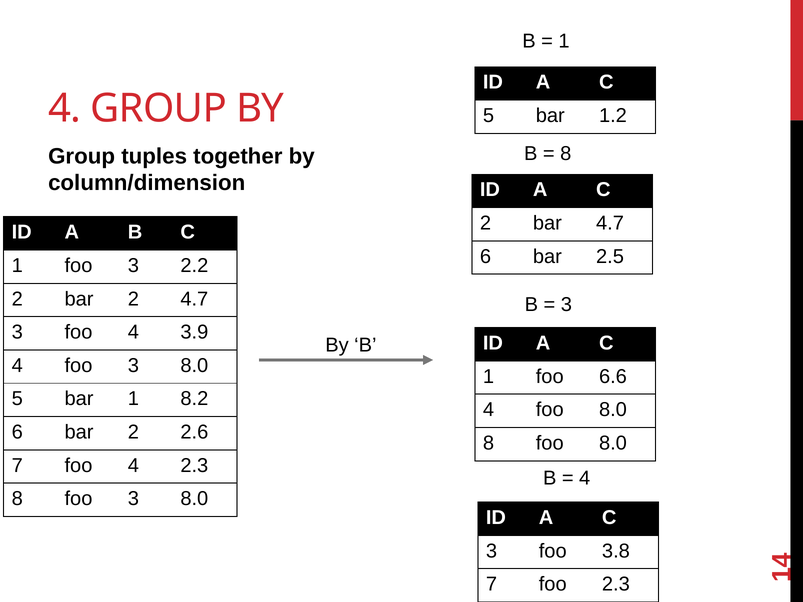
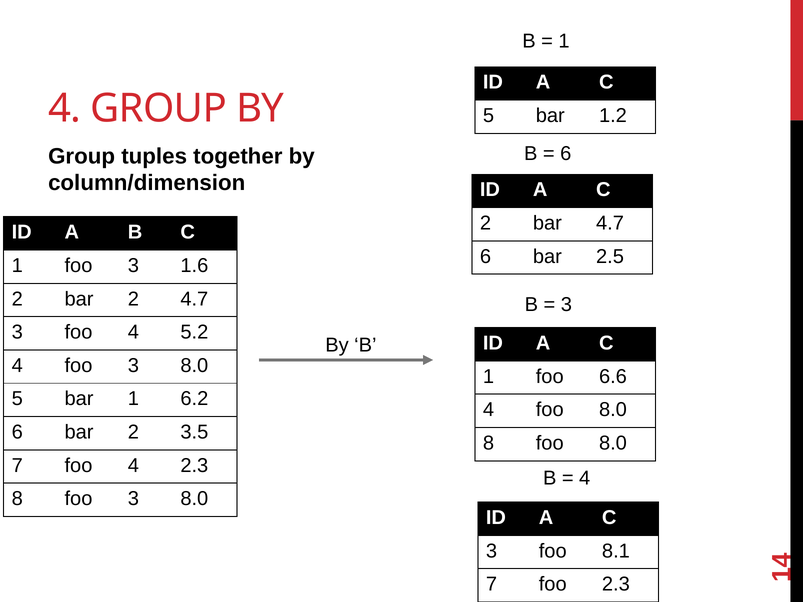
8 at (566, 154): 8 -> 6
2.2: 2.2 -> 1.6
3.9: 3.9 -> 5.2
8.2: 8.2 -> 6.2
2.6: 2.6 -> 3.5
3.8: 3.8 -> 8.1
